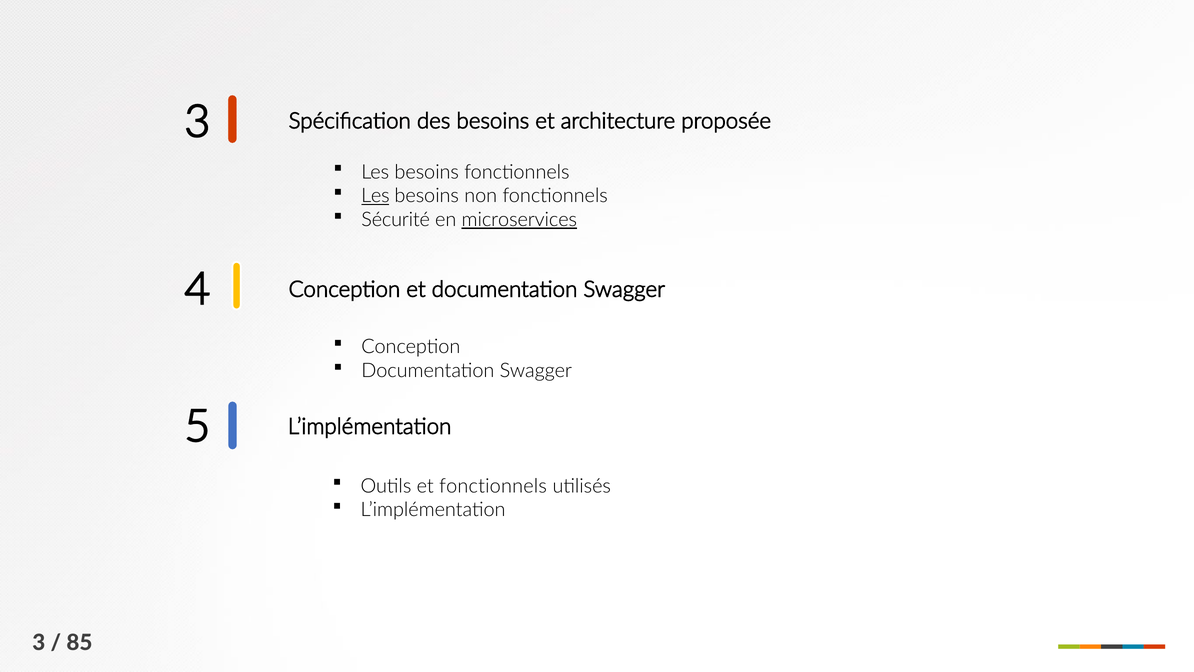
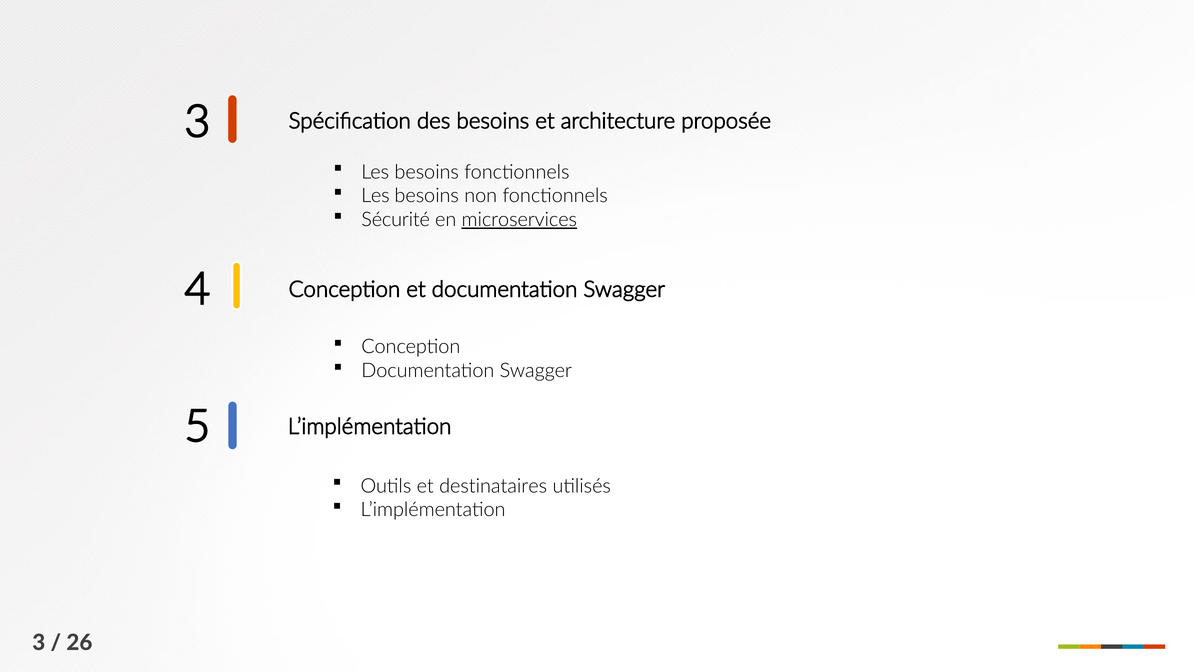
Les at (375, 196) underline: present -> none
et fonctionnels: fonctionnels -> destinataires
85: 85 -> 26
